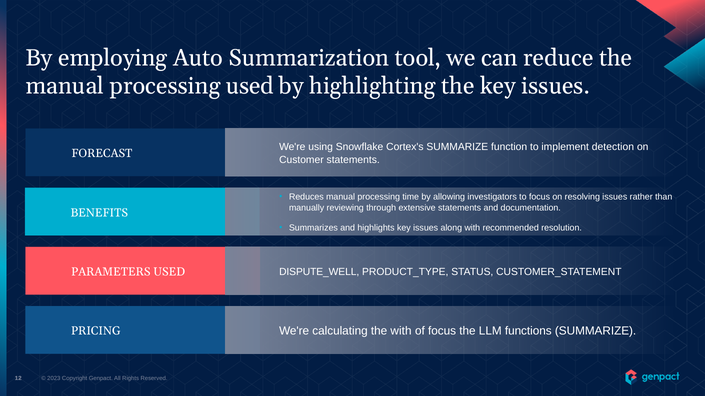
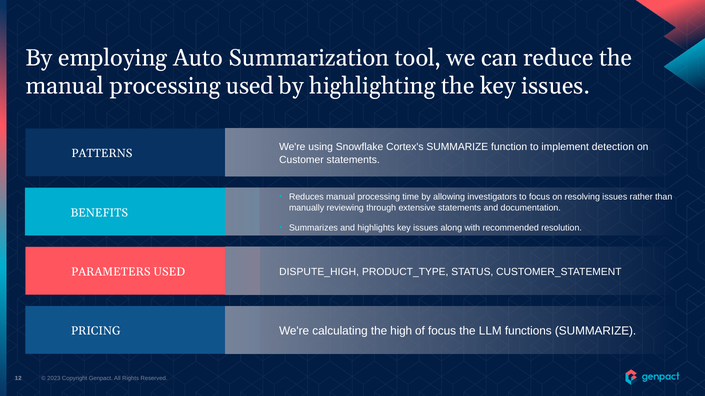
FORECAST: FORECAST -> PATTERNS
DISPUTE_WELL: DISPUTE_WELL -> DISPUTE_HIGH
the with: with -> high
